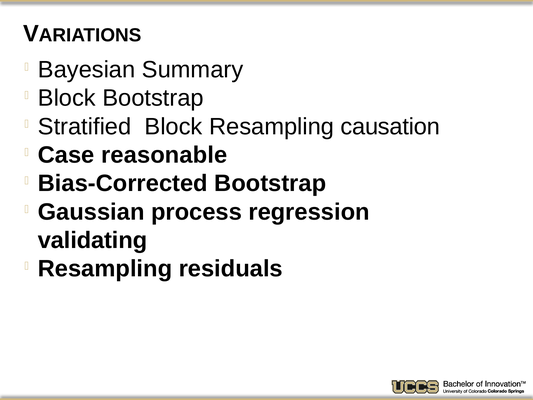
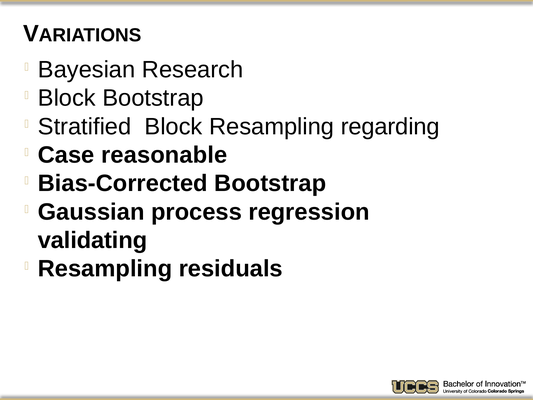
Summary: Summary -> Research
causation: causation -> regarding
